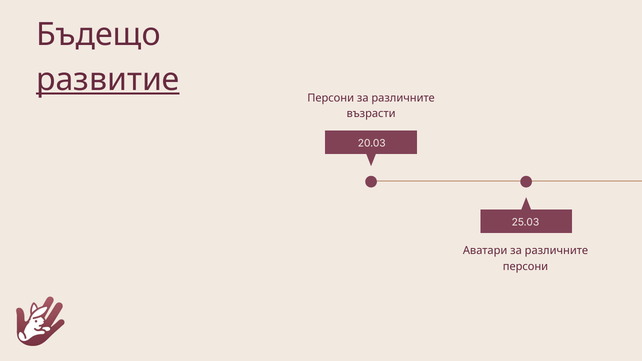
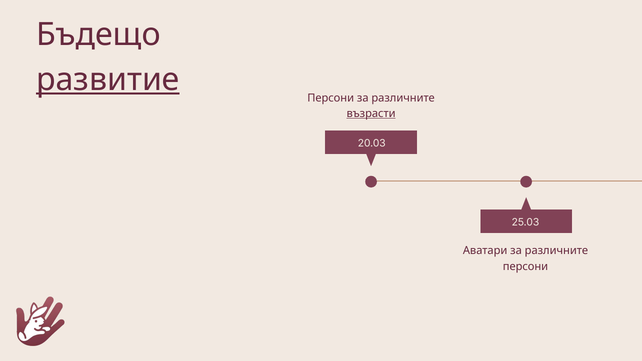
възрасти underline: none -> present
